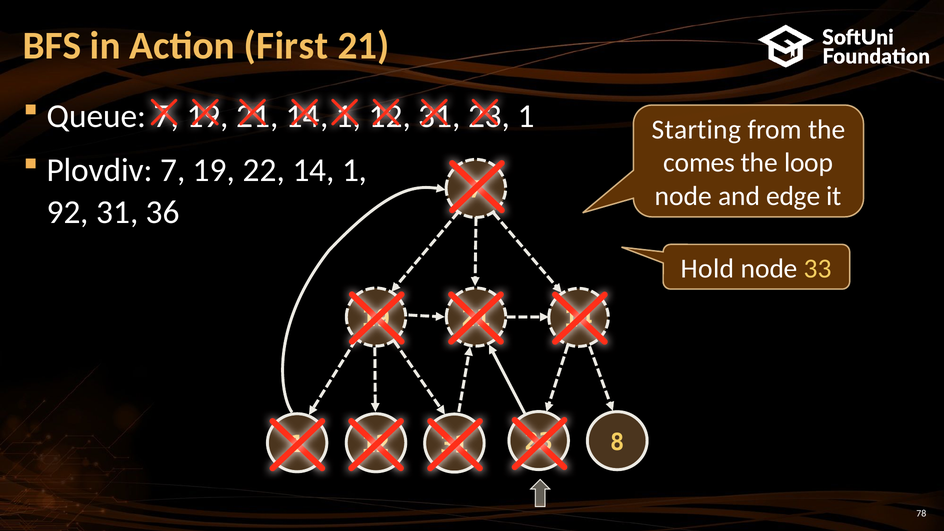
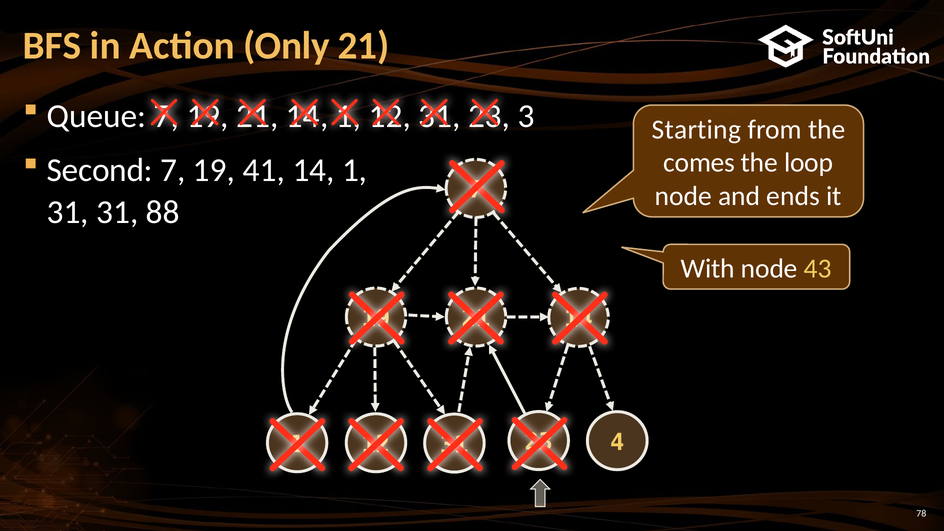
First: First -> Only
1 at (526, 116): 1 -> 3
Plovdiv: Plovdiv -> Second
22: 22 -> 41
edge: edge -> ends
92 at (68, 212): 92 -> 31
36: 36 -> 88
Hold: Hold -> With
33: 33 -> 43
8: 8 -> 4
